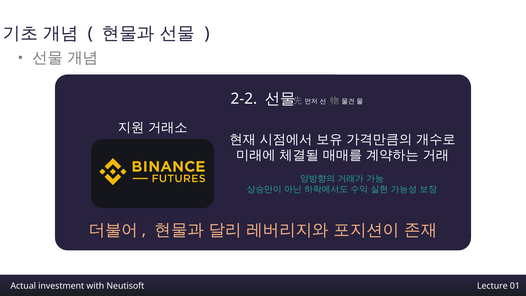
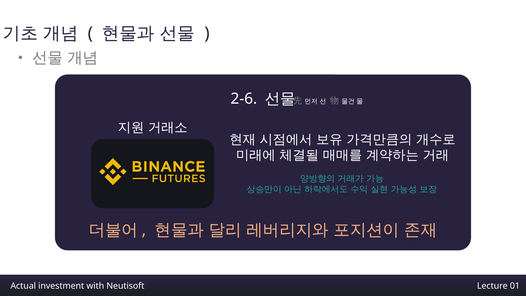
2-2: 2-2 -> 2-6
